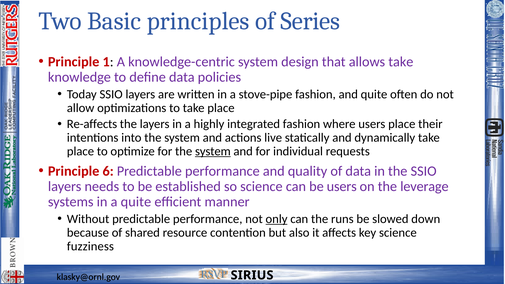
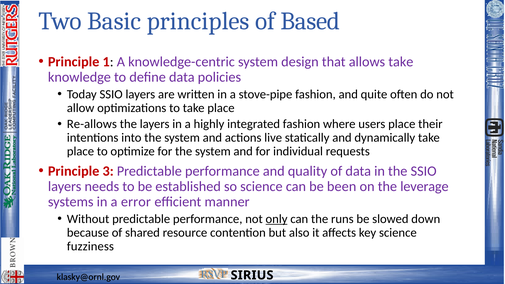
Series: Series -> Based
Re-affects: Re-affects -> Re-allows
system at (213, 151) underline: present -> none
6: 6 -> 3
be users: users -> been
a quite: quite -> error
